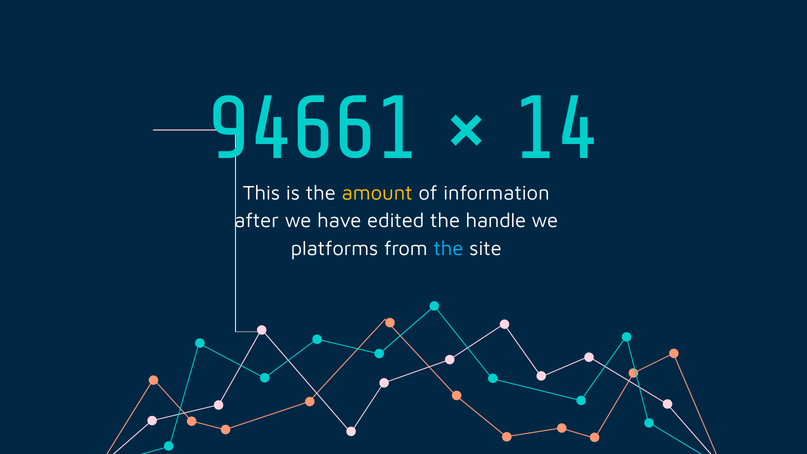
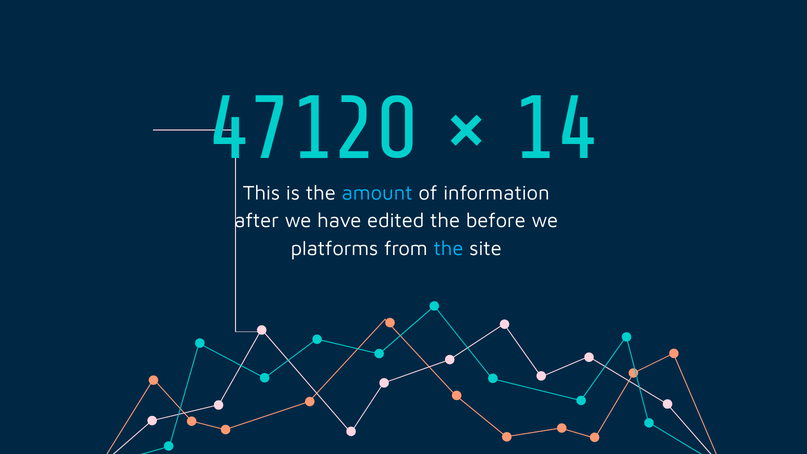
94661: 94661 -> 47120
amount colour: yellow -> light blue
handle: handle -> before
